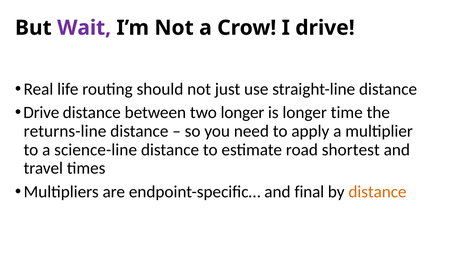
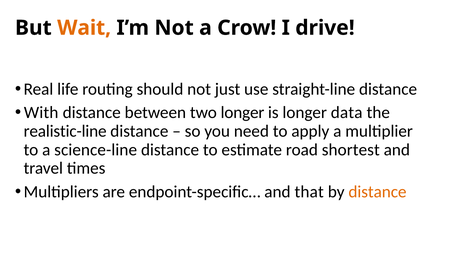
Wait colour: purple -> orange
Drive at (41, 112): Drive -> With
time: time -> data
returns-line: returns-line -> realistic-line
final: final -> that
